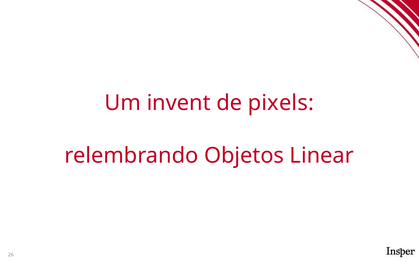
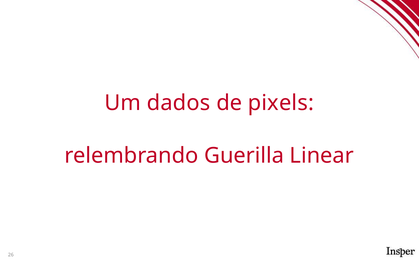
invent: invent -> dados
Objetos: Objetos -> Guerilla
